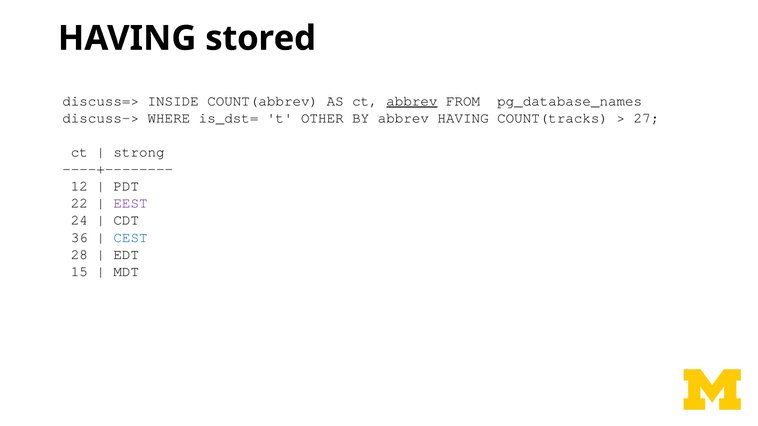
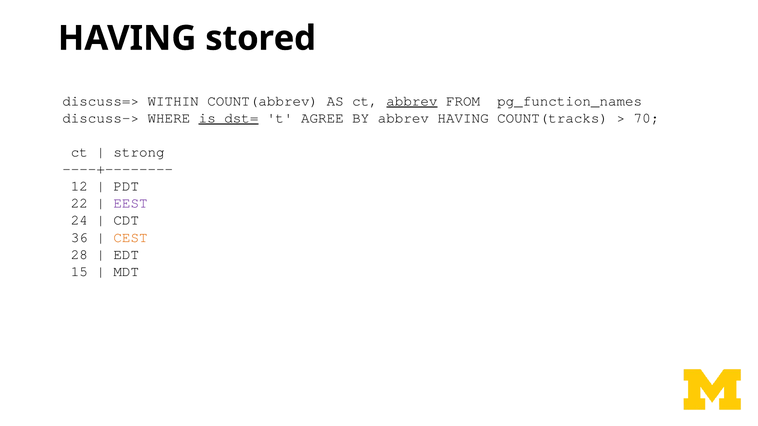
INSIDE: INSIDE -> WITHIN
pg_database_names: pg_database_names -> pg_function_names
is_dst= underline: none -> present
OTHER: OTHER -> AGREE
27: 27 -> 70
CEST colour: blue -> orange
